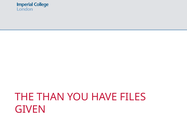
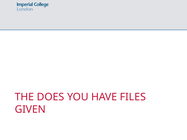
THAN: THAN -> DOES
